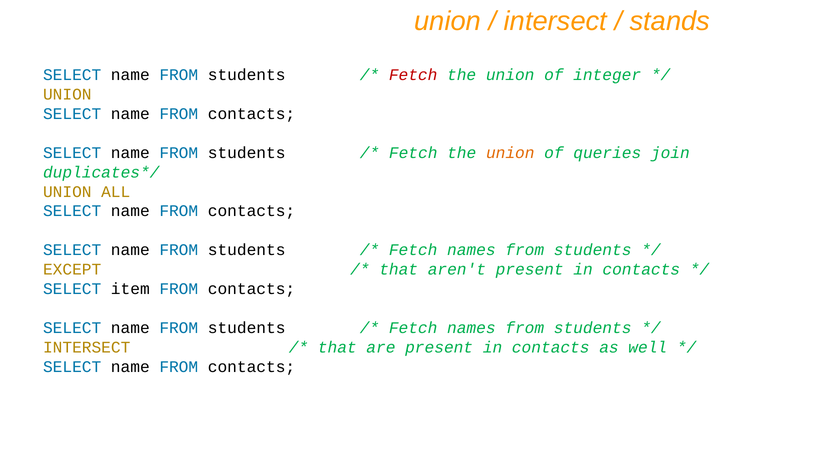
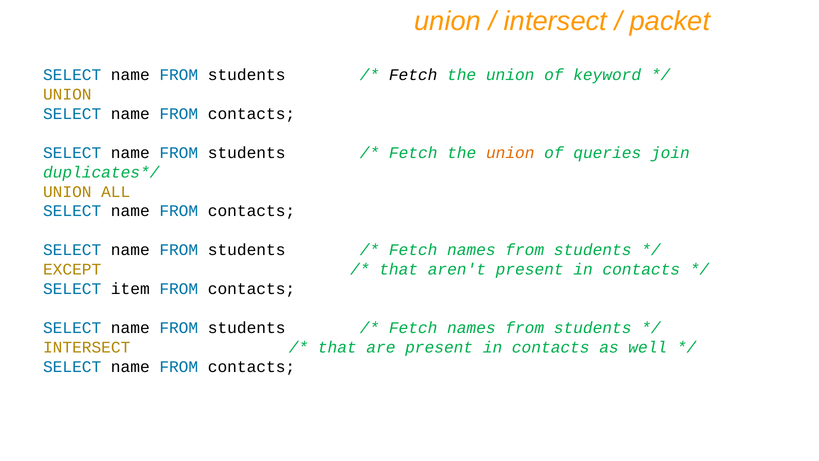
stands: stands -> packet
Fetch at (413, 75) colour: red -> black
integer: integer -> keyword
